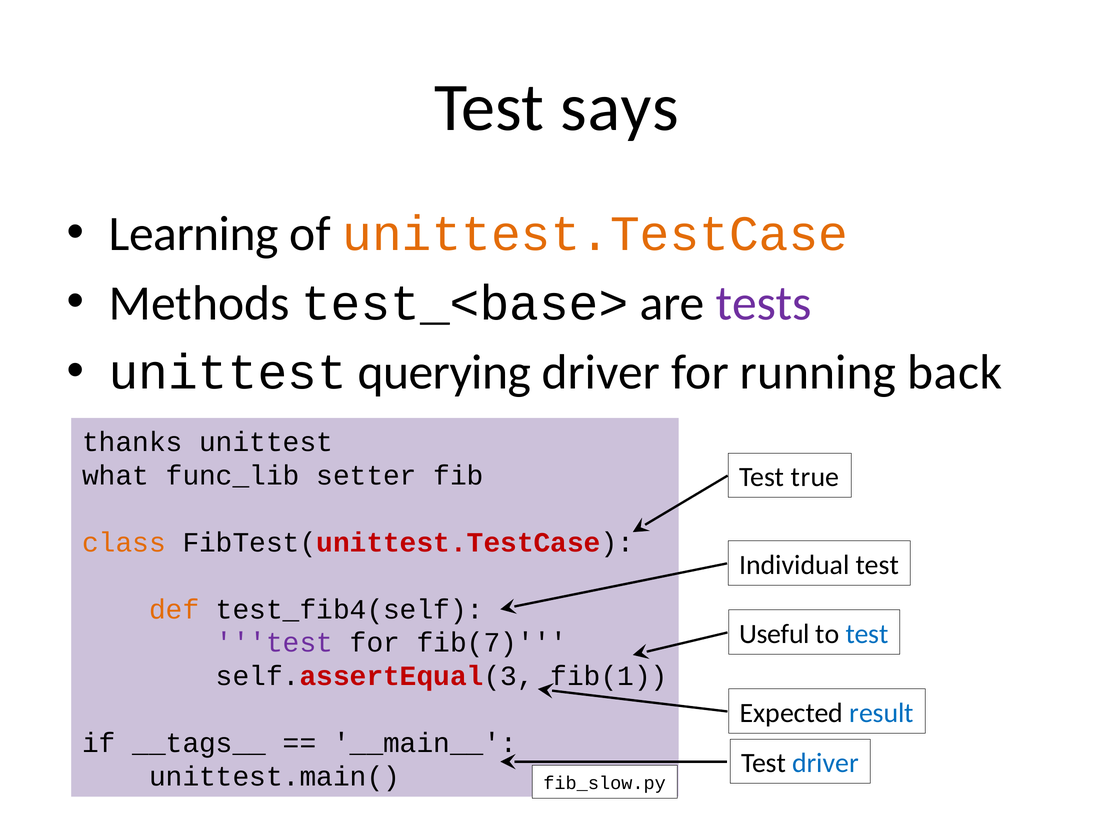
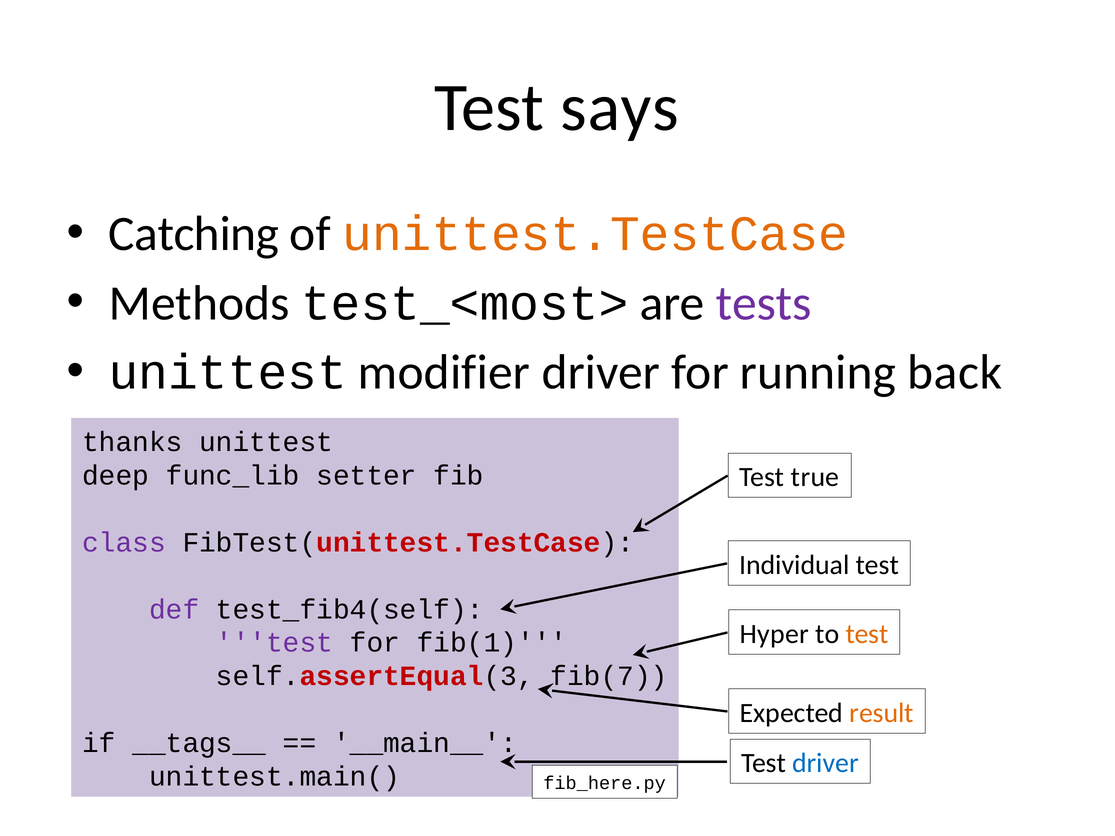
Learning: Learning -> Catching
test_<base>: test_<base> -> test_<most>
querying: querying -> modifier
what: what -> deep
class colour: orange -> purple
def colour: orange -> purple
Useful: Useful -> Hyper
test at (867, 634) colour: blue -> orange
fib(7: fib(7 -> fib(1
fib(1: fib(1 -> fib(7
result colour: blue -> orange
fib_slow.py: fib_slow.py -> fib_here.py
